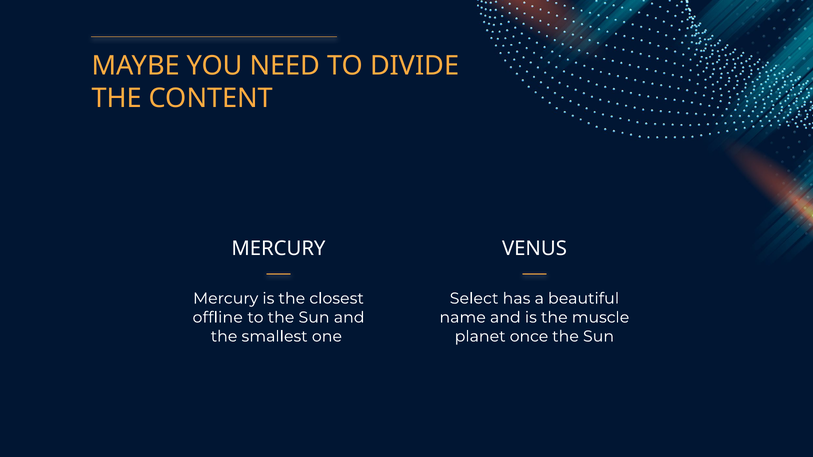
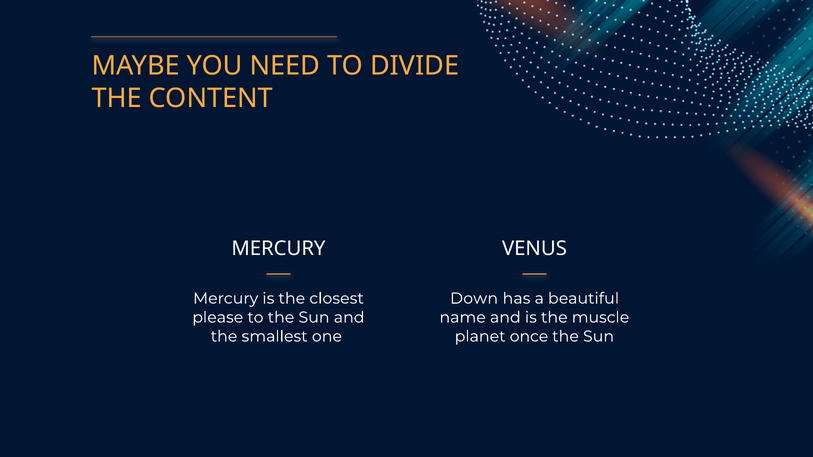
Select: Select -> Down
offline: offline -> please
